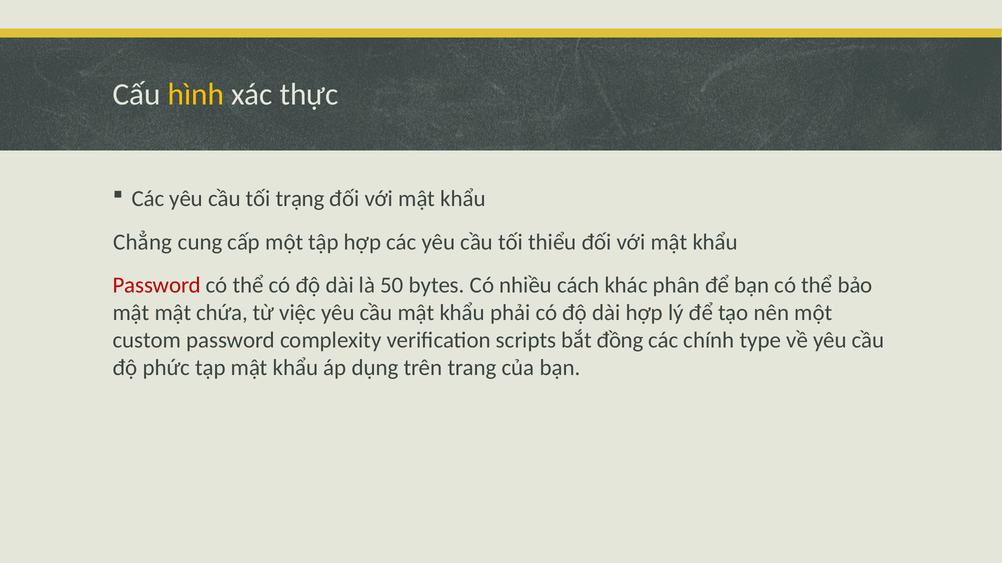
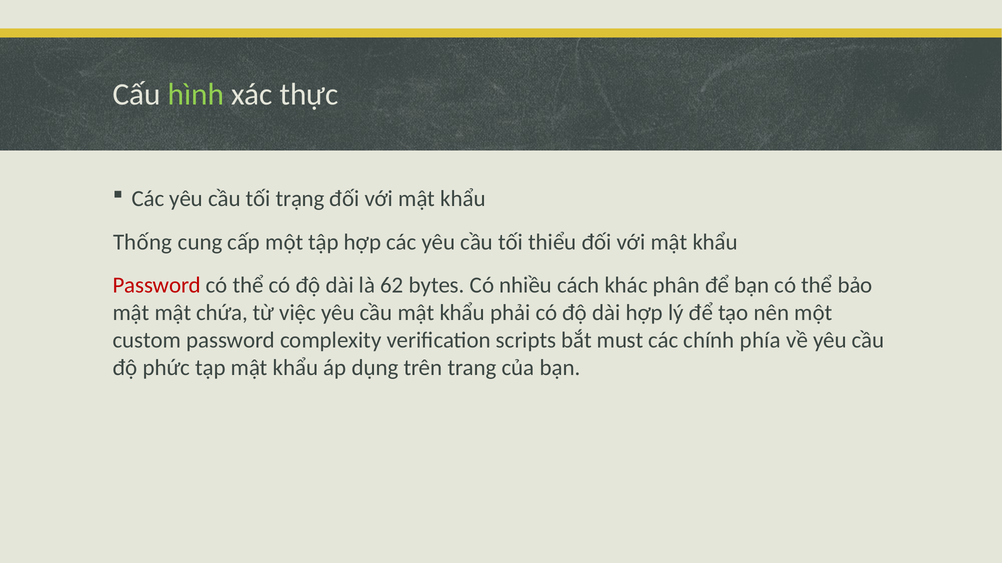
hình colour: yellow -> light green
Chẳng: Chẳng -> Thống
50: 50 -> 62
đồng: đồng -> must
type: type -> phía
